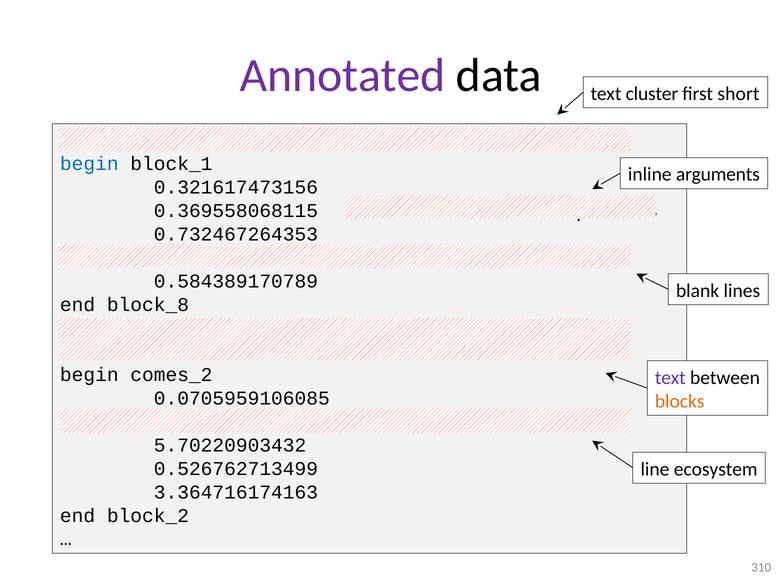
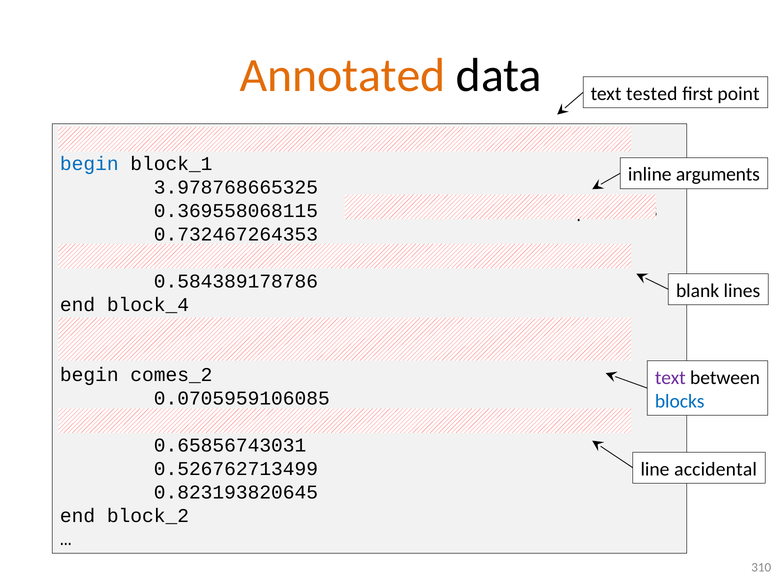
Annotated colour: purple -> orange
cluster: cluster -> tested
short: short -> point
0.321617473156: 0.321617473156 -> 3.978768665325
0.584389170789: 0.584389170789 -> 0.584389178786
block_8: block_8 -> block_4
blocks at (680, 402) colour: orange -> blue
5.70220903432: 5.70220903432 -> 0.65856743031
ecosystem: ecosystem -> accidental
3.364716174163: 3.364716174163 -> 0.823193820645
